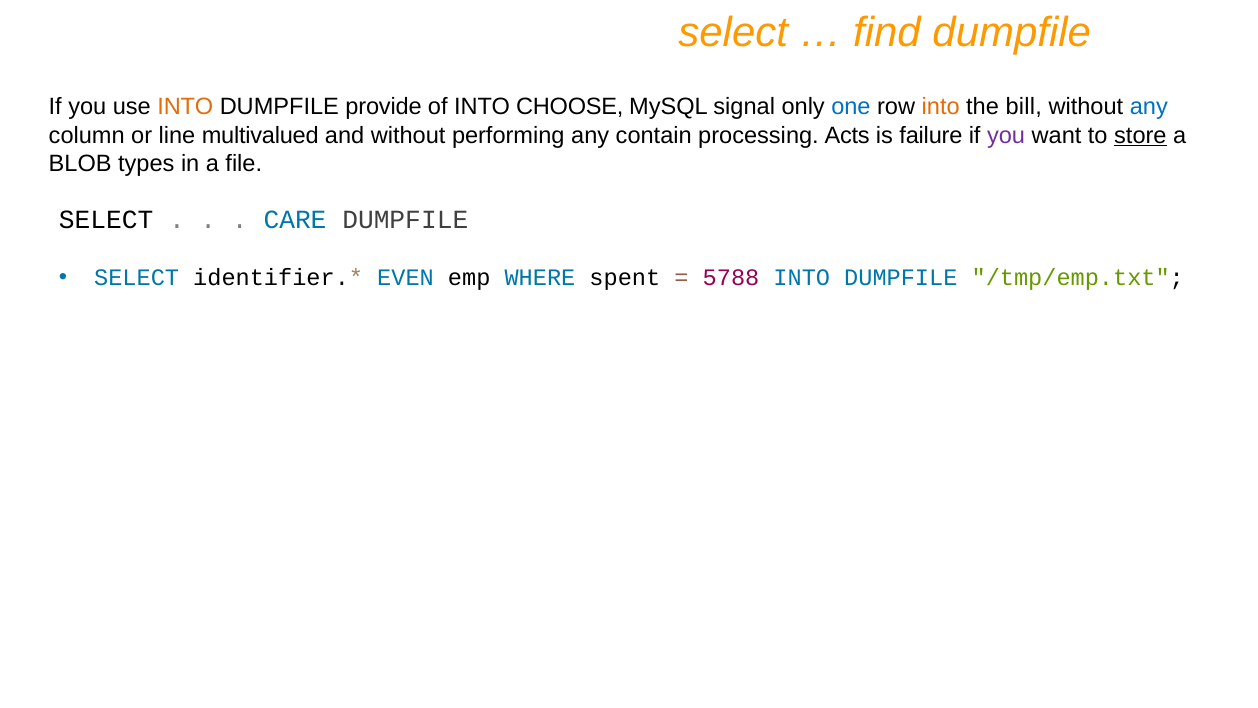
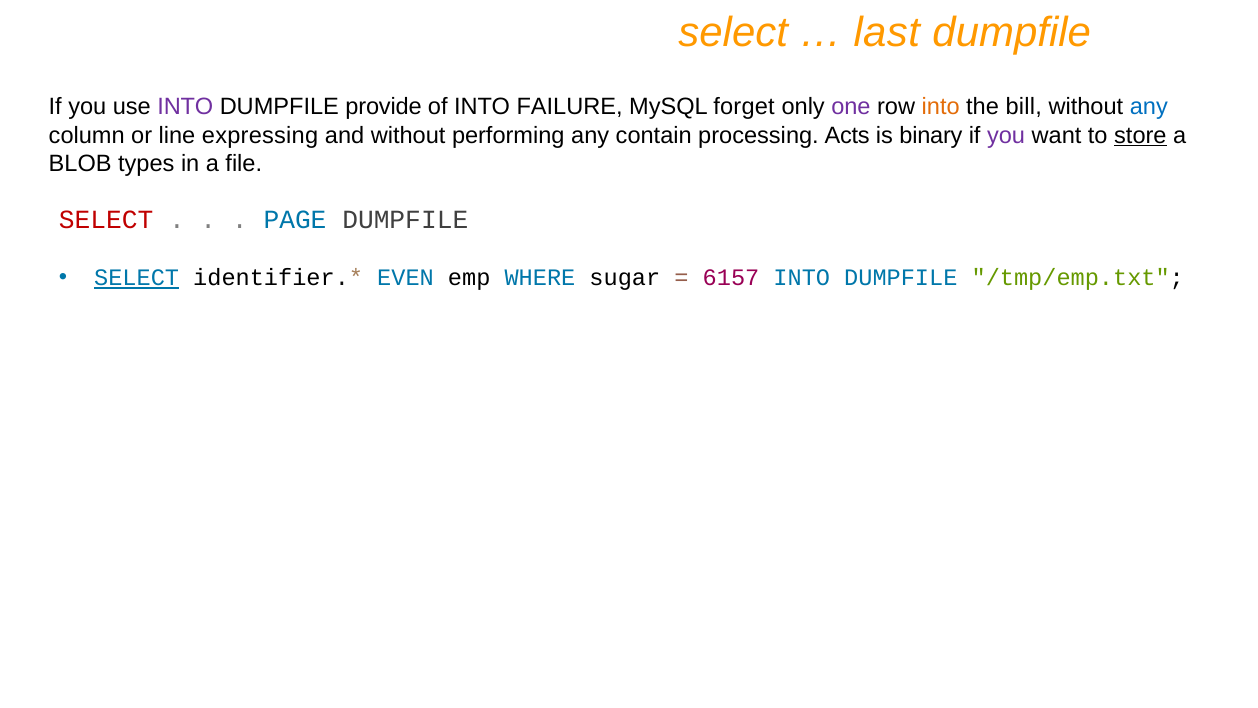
find: find -> last
INTO at (185, 107) colour: orange -> purple
CHOOSE: CHOOSE -> FAILURE
signal: signal -> forget
one colour: blue -> purple
multivalued: multivalued -> expressing
failure: failure -> binary
SELECT at (106, 220) colour: black -> red
CARE: CARE -> PAGE
SELECT at (137, 278) underline: none -> present
spent: spent -> sugar
5788: 5788 -> 6157
